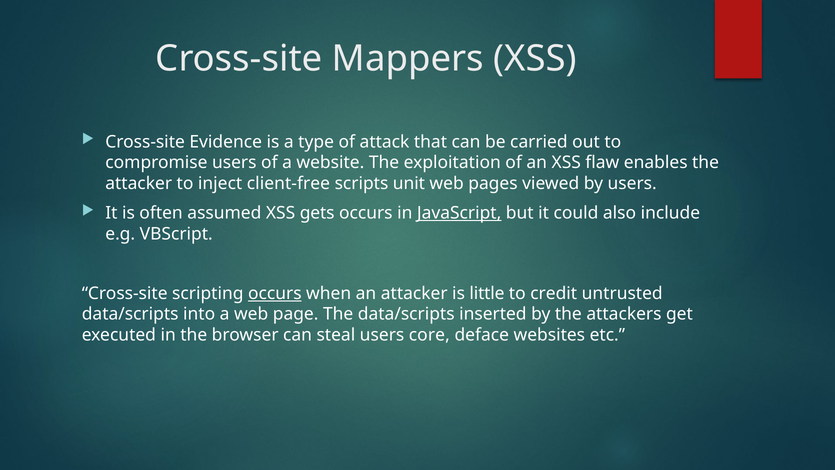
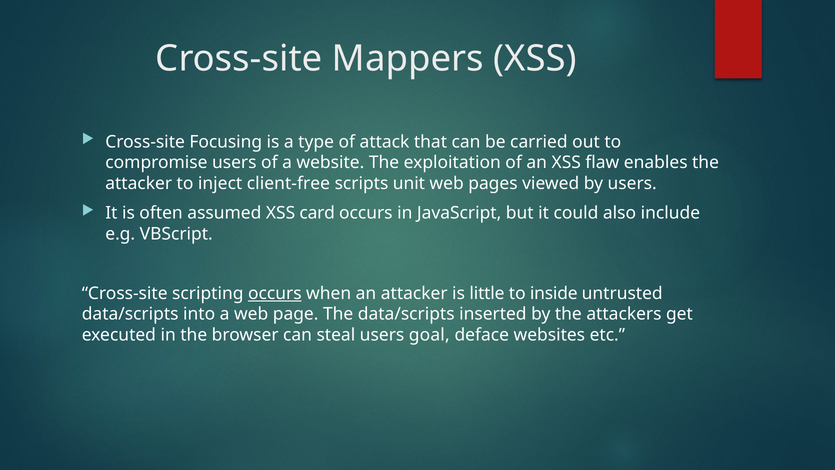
Evidence: Evidence -> Focusing
gets: gets -> card
JavaScript underline: present -> none
credit: credit -> inside
core: core -> goal
